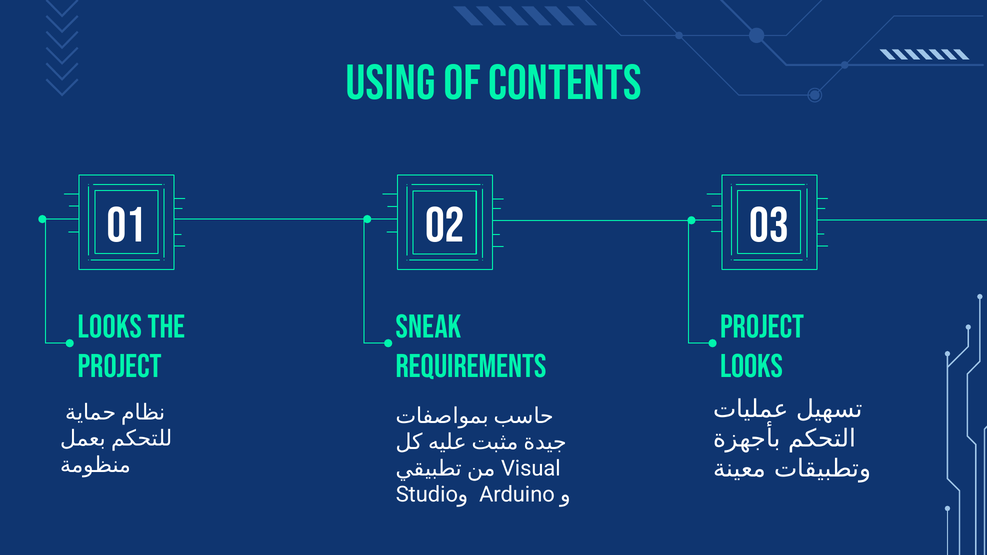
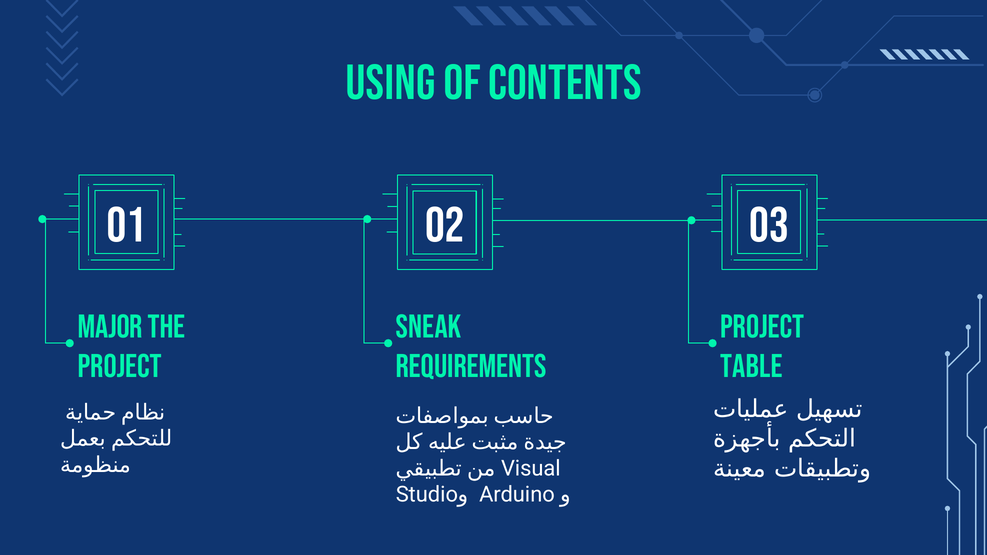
LOOKS at (110, 327): LOOKS -> MAJOR
LOOKS at (752, 366): LOOKS -> TABLE
